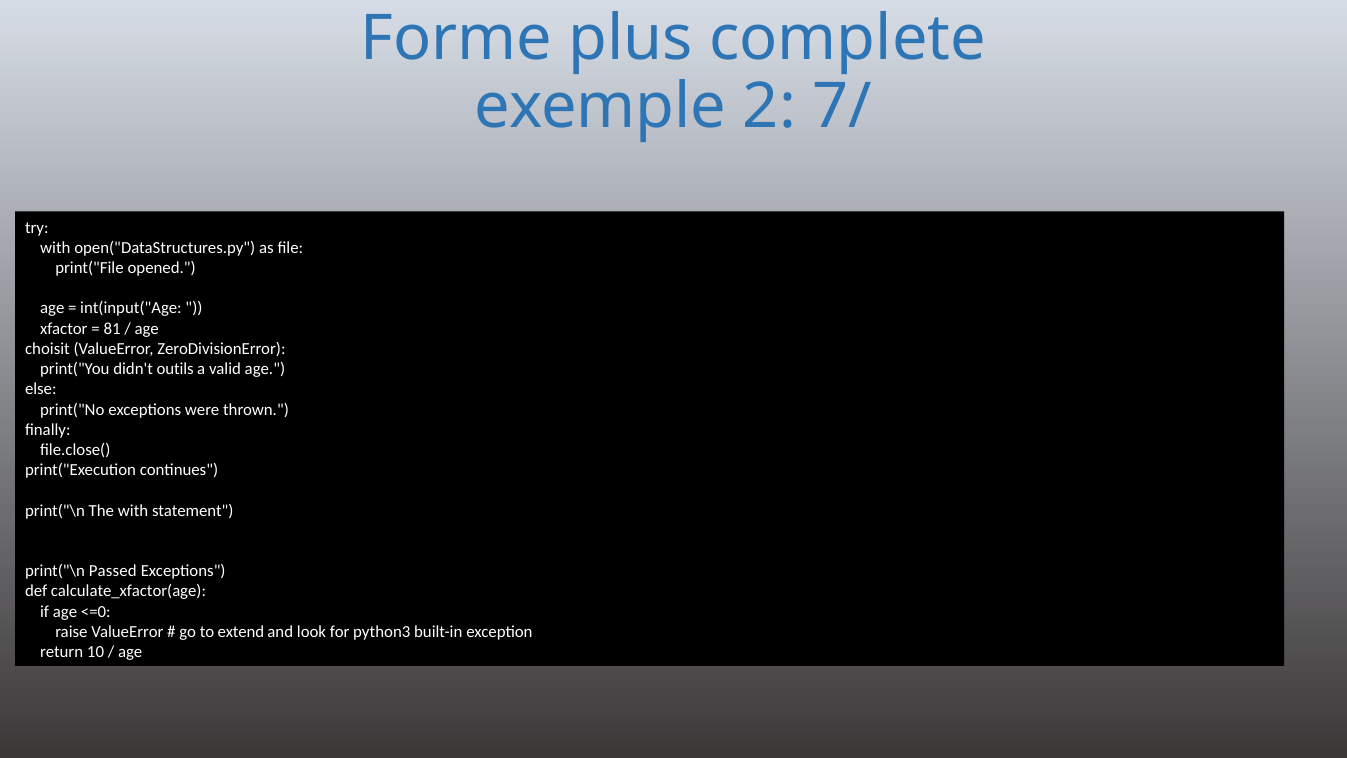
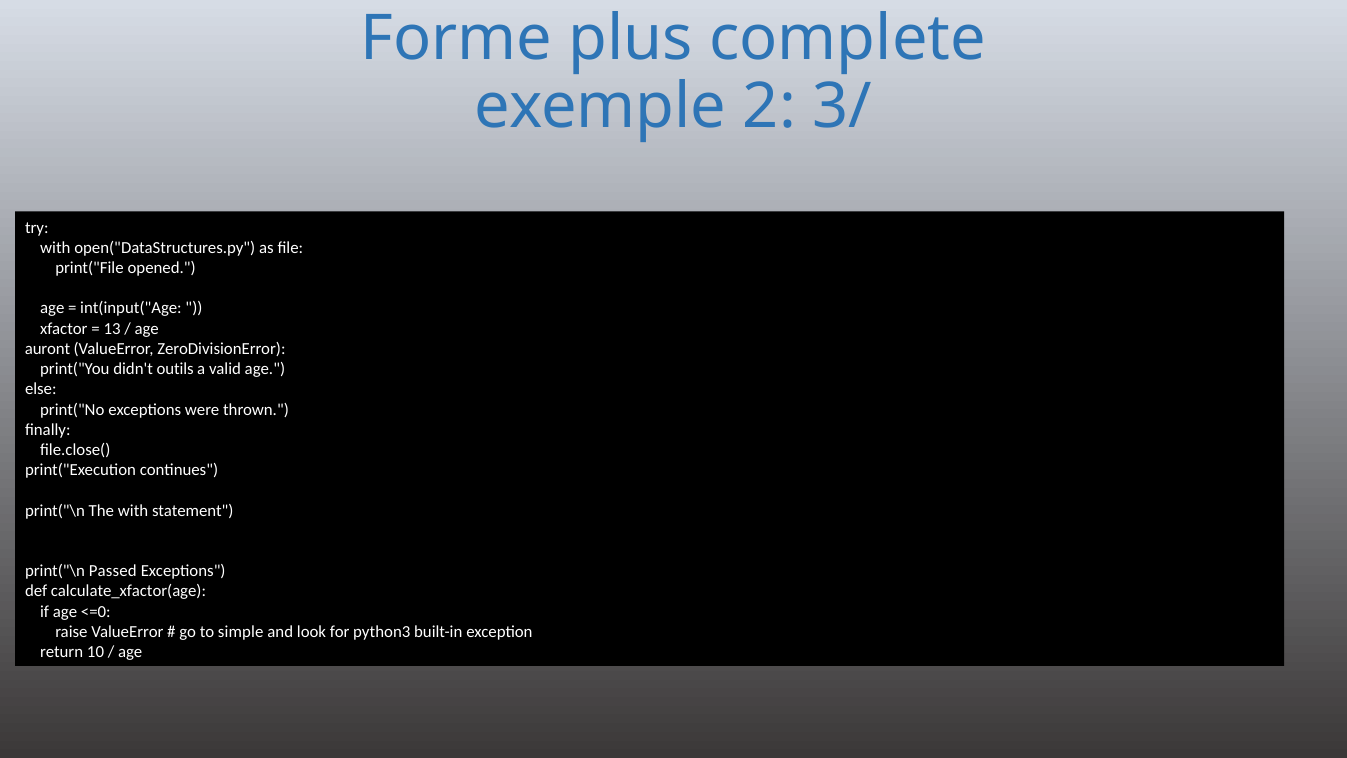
7/: 7/ -> 3/
81: 81 -> 13
choisit: choisit -> auront
extend: extend -> simple
